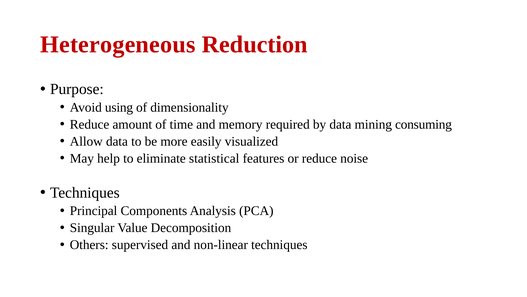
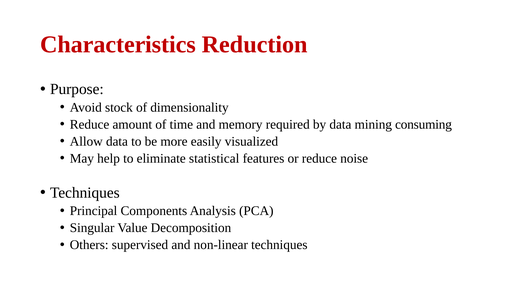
Heterogeneous: Heterogeneous -> Characteristics
using: using -> stock
